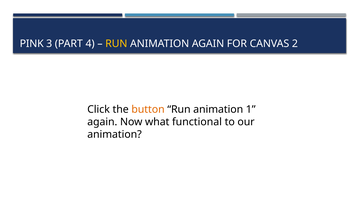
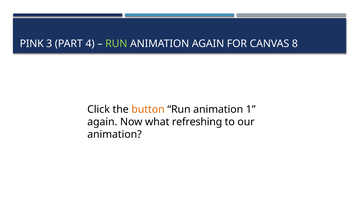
RUN at (116, 44) colour: yellow -> light green
2: 2 -> 8
functional: functional -> refreshing
